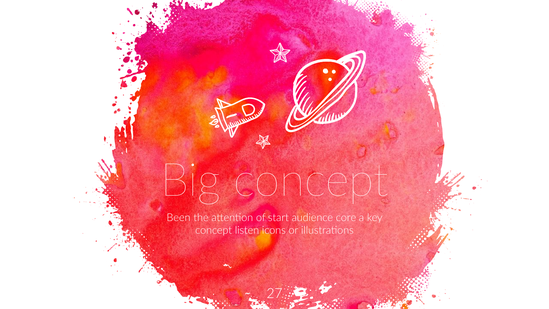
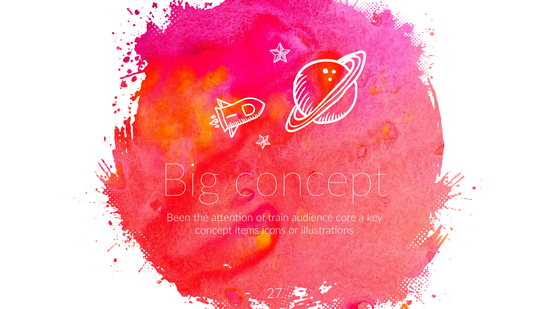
start: start -> train
listen: listen -> items
